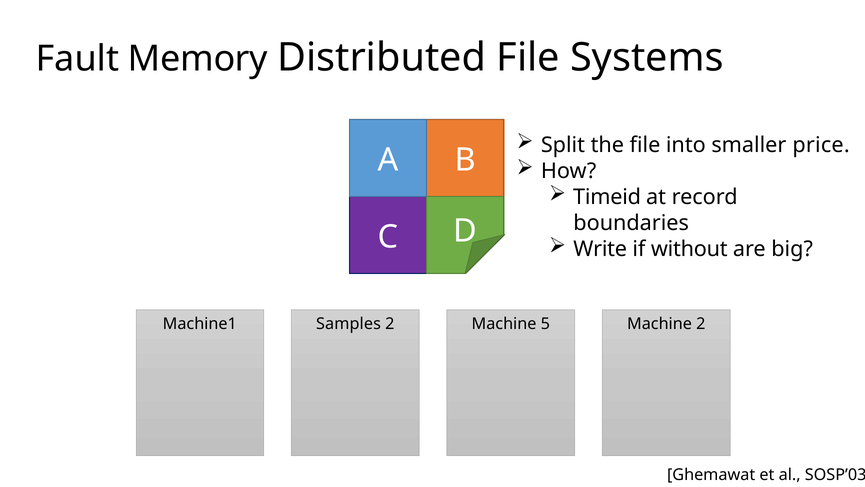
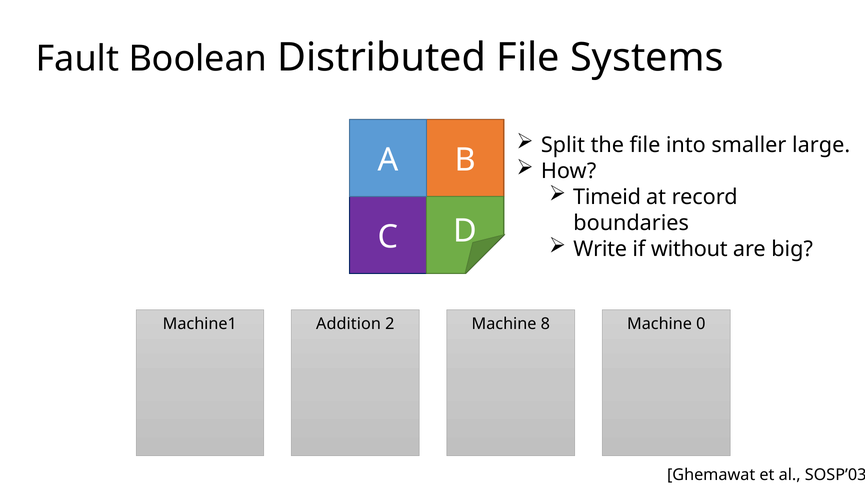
Memory: Memory -> Boolean
price: price -> large
Samples: Samples -> Addition
5: 5 -> 8
Machine 2: 2 -> 0
